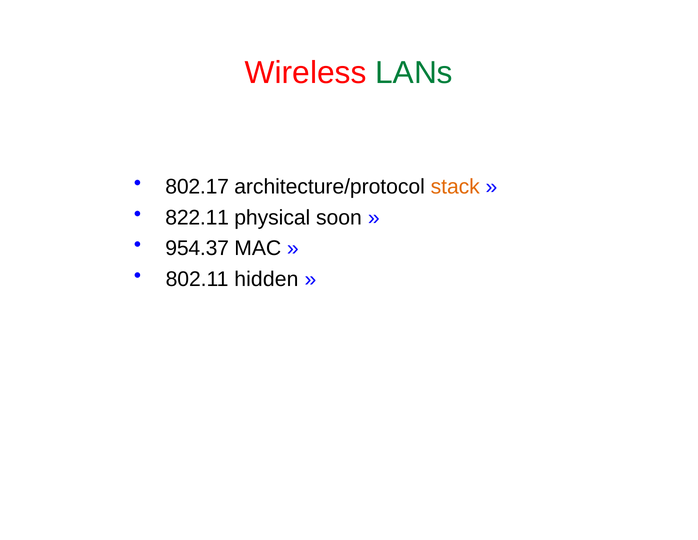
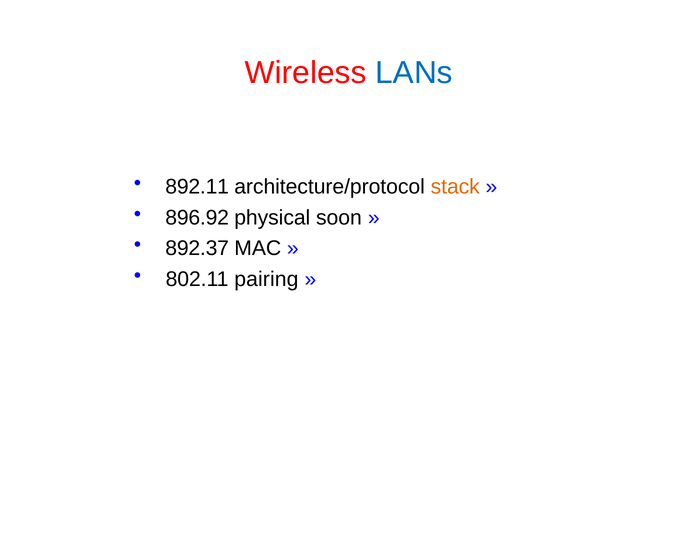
LANs colour: green -> blue
802.17: 802.17 -> 892.11
822.11: 822.11 -> 896.92
954.37: 954.37 -> 892.37
hidden: hidden -> pairing
